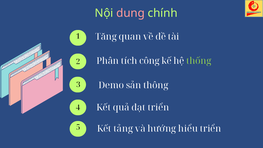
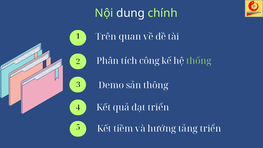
dung colour: pink -> white
Tăng: Tăng -> Trên
tảng: tảng -> tiềm
hiểu: hiểu -> tảng
